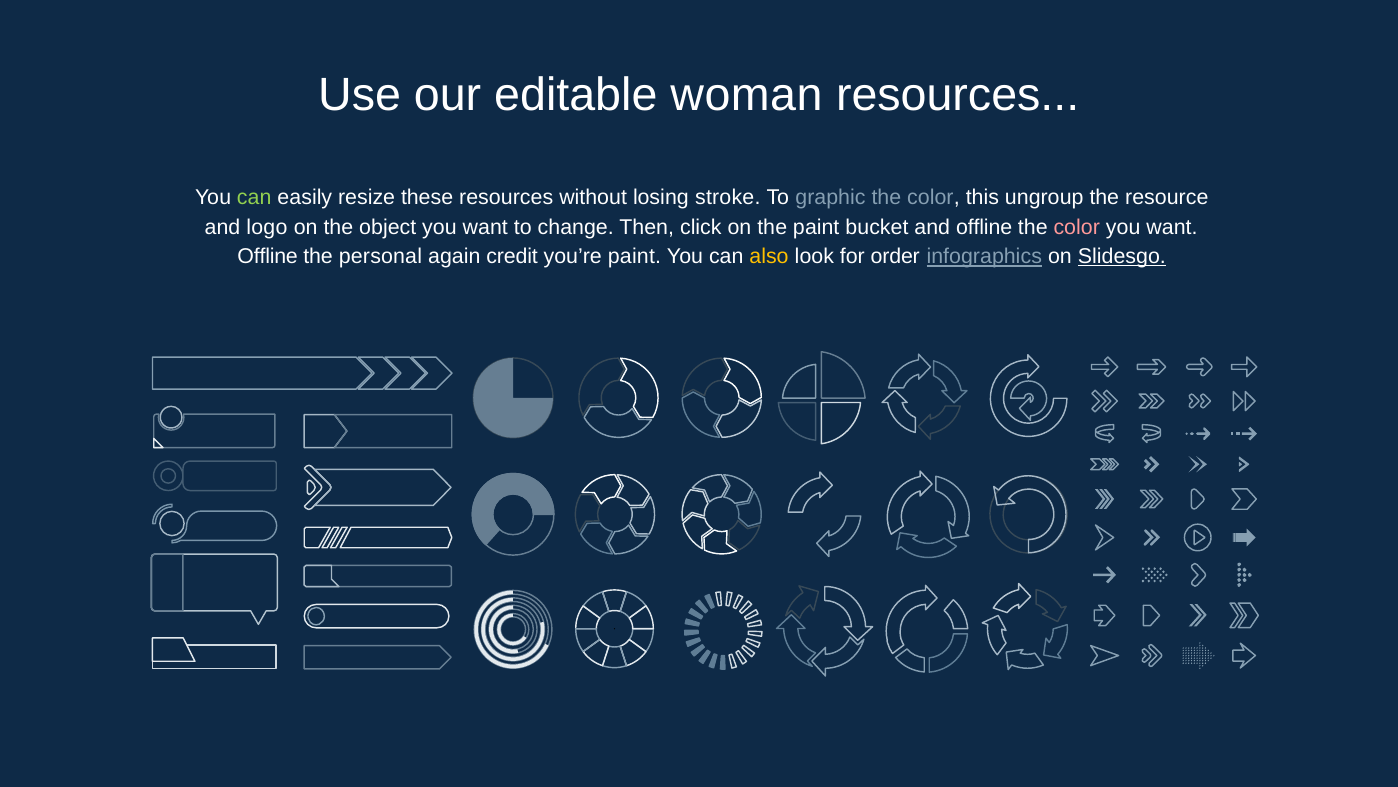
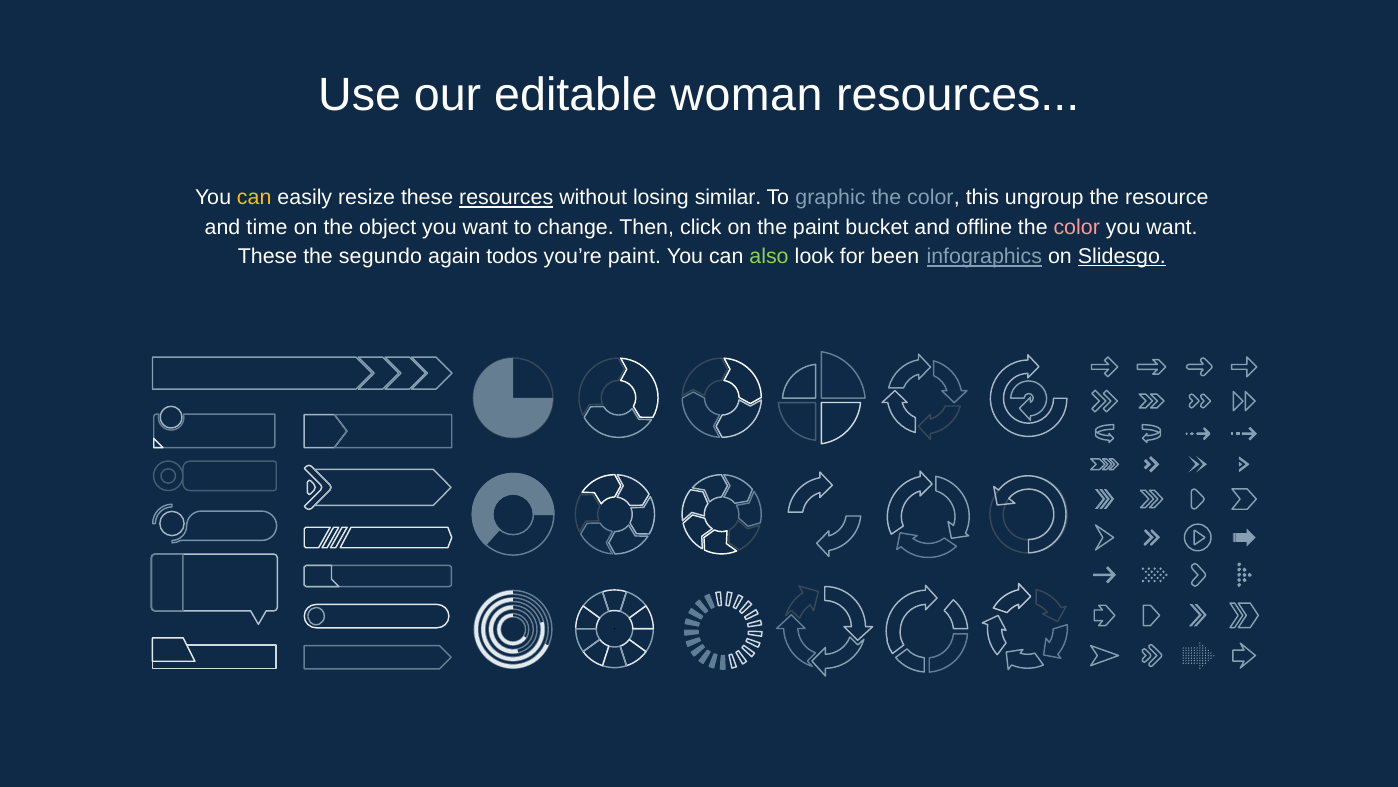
can at (254, 198) colour: light green -> yellow
resources at (506, 198) underline: none -> present
stroke: stroke -> similar
logo: logo -> time
Offline at (268, 256): Offline -> These
personal: personal -> segundo
credit: credit -> todos
also colour: yellow -> light green
order: order -> been
